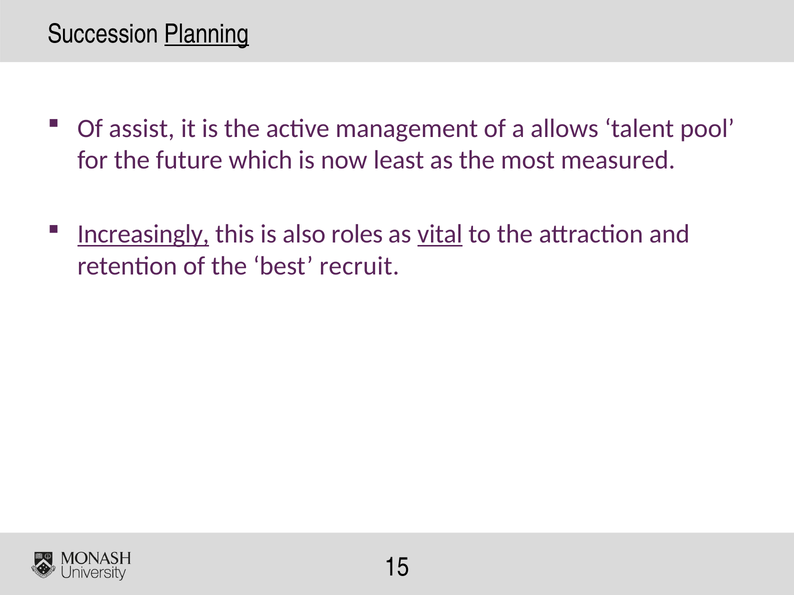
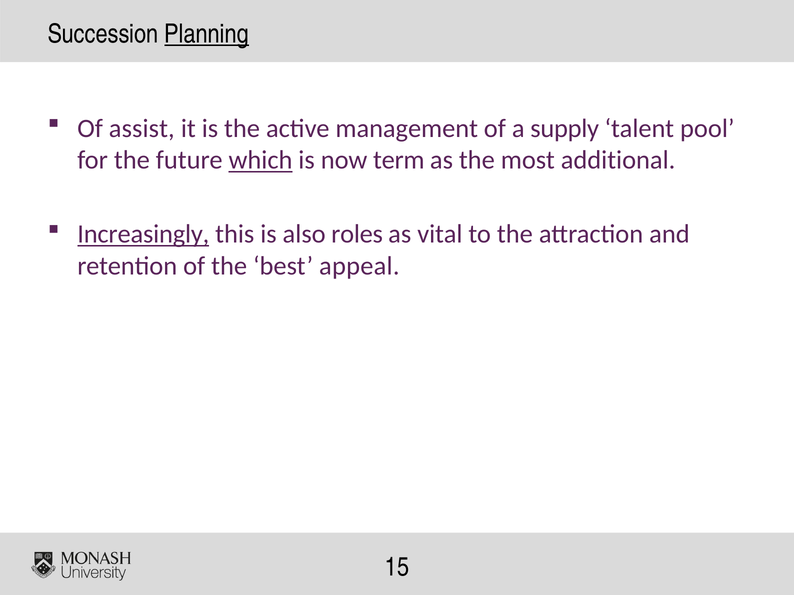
allows: allows -> supply
which underline: none -> present
least: least -> term
measured: measured -> additional
vital underline: present -> none
recruit: recruit -> appeal
